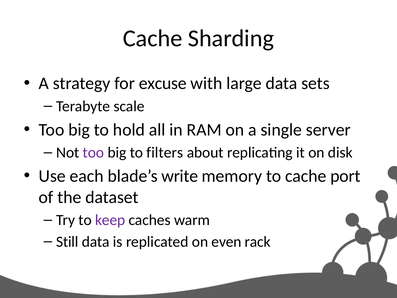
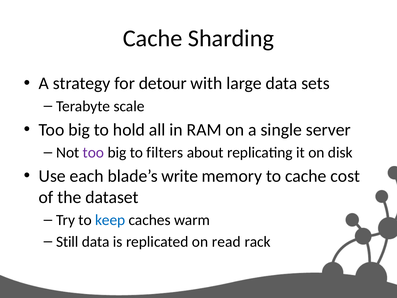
excuse: excuse -> detour
port: port -> cost
keep colour: purple -> blue
even: even -> read
